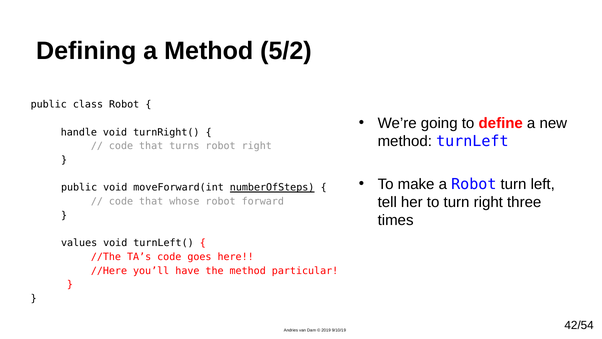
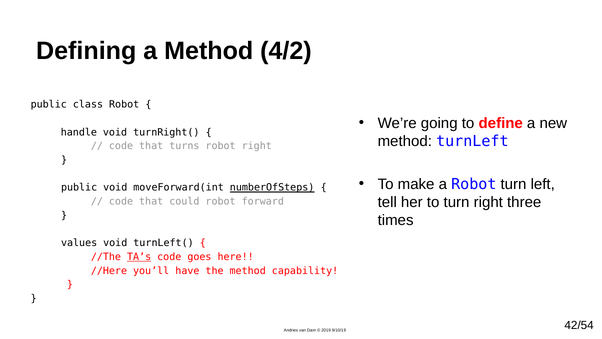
5/2: 5/2 -> 4/2
whose: whose -> could
TA’s underline: none -> present
particular: particular -> capability
